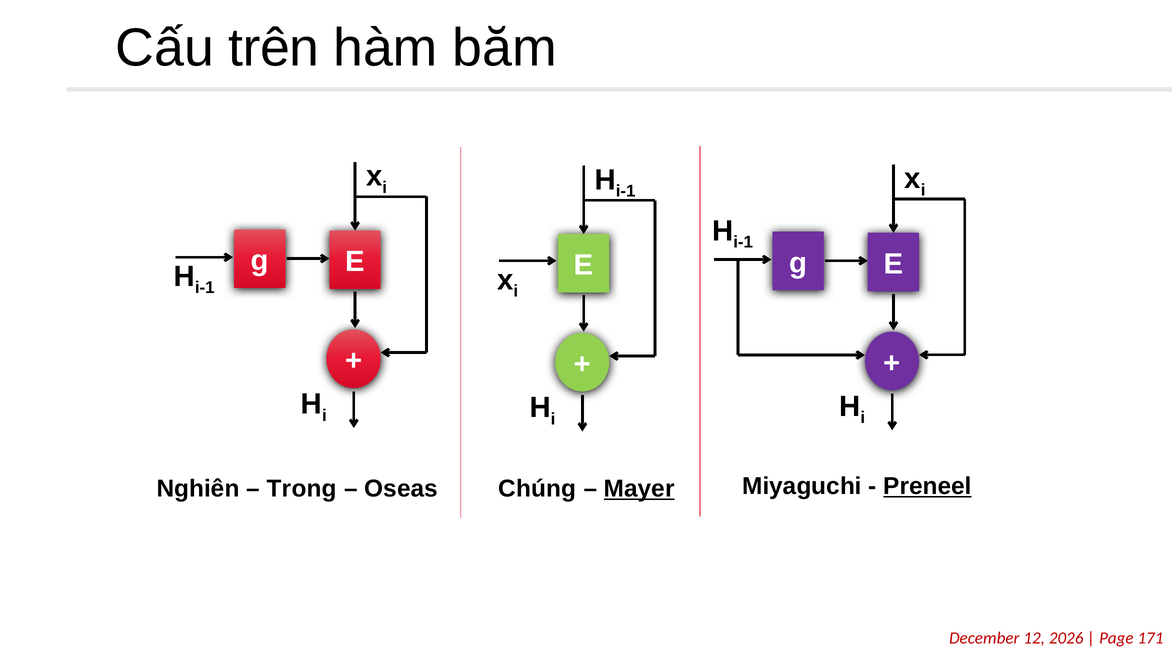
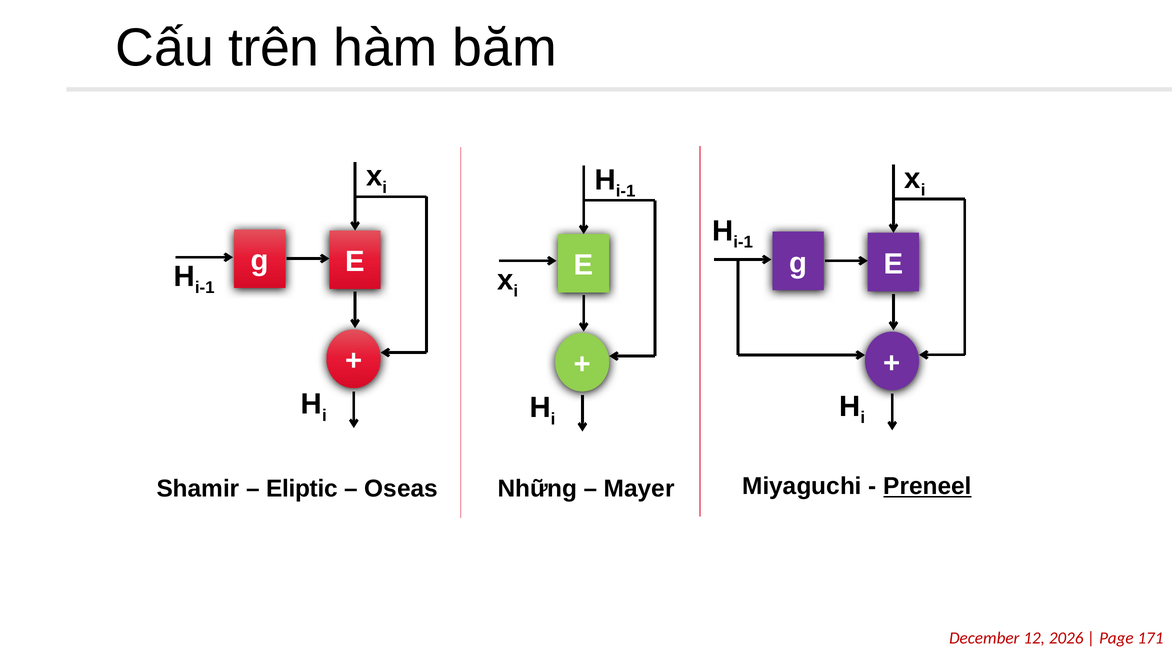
Nghiên: Nghiên -> Shamir
Trong: Trong -> Eliptic
Chúng: Chúng -> Những
Mayer underline: present -> none
